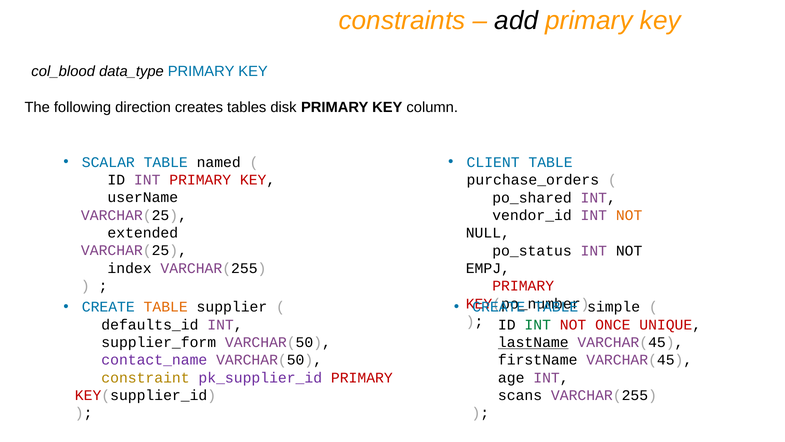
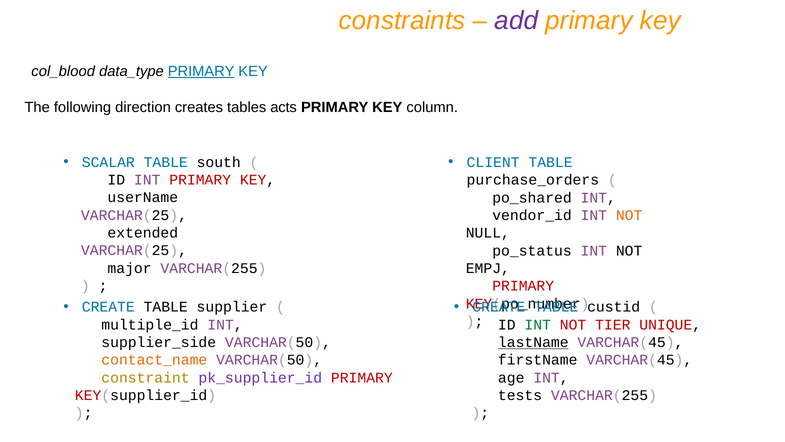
add colour: black -> purple
PRIMARY at (201, 71) underline: none -> present
disk: disk -> acts
named: named -> south
index: index -> major
TABLE at (166, 307) colour: orange -> black
simple: simple -> custid
defaults_id: defaults_id -> multiple_id
ONCE: ONCE -> TIER
supplier_form: supplier_form -> supplier_side
contact_name colour: purple -> orange
scans: scans -> tests
